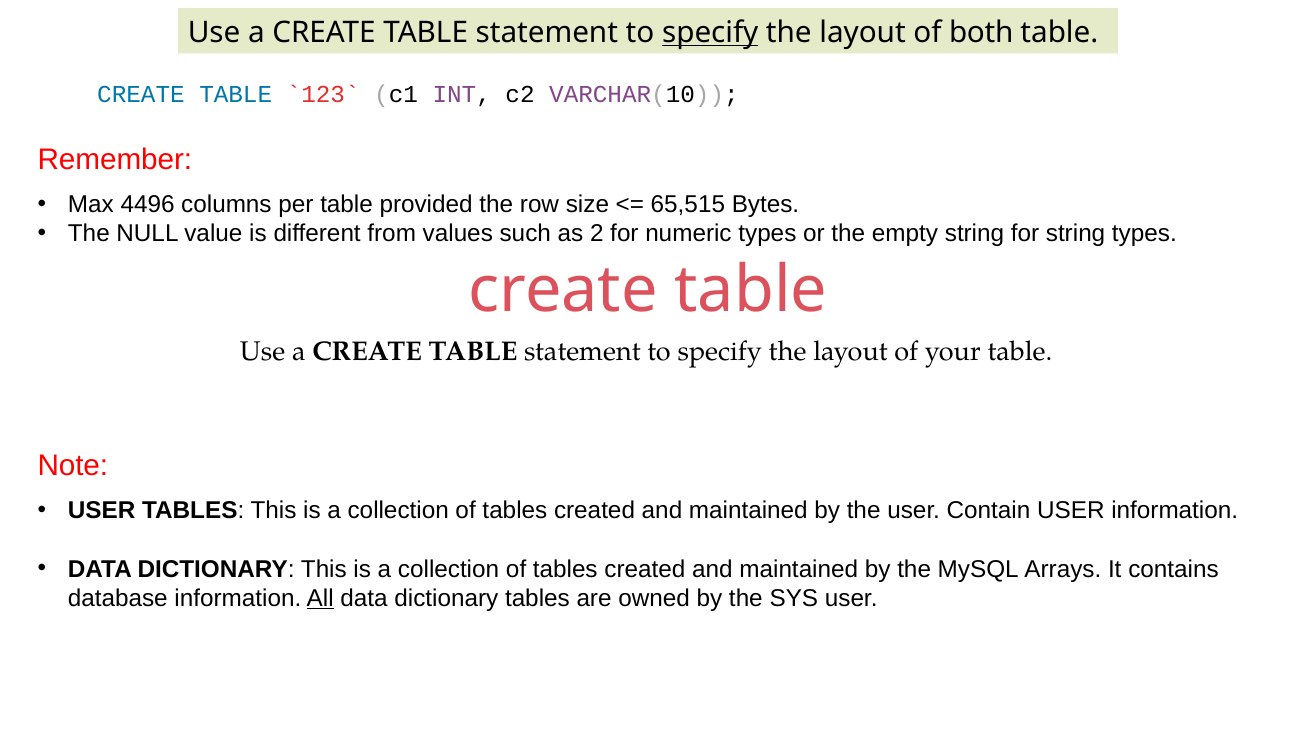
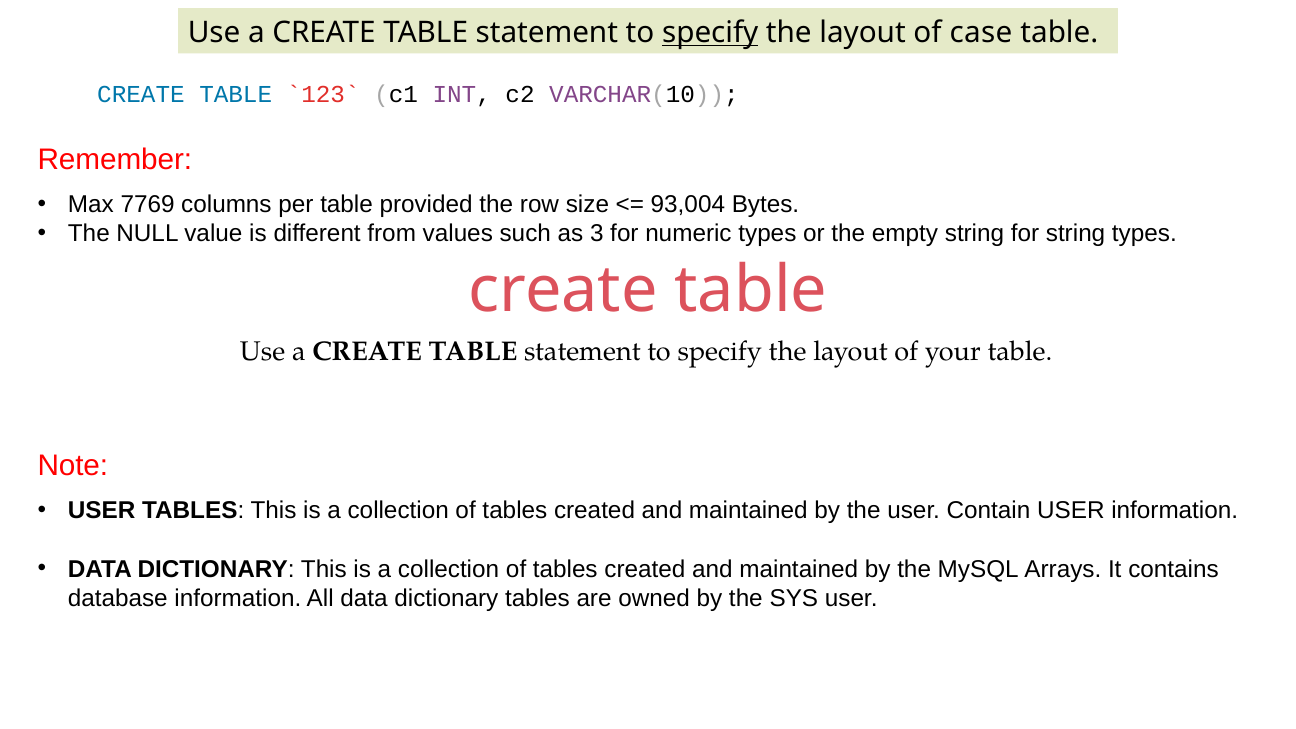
both: both -> case
4496: 4496 -> 7769
65,515: 65,515 -> 93,004
2: 2 -> 3
All underline: present -> none
